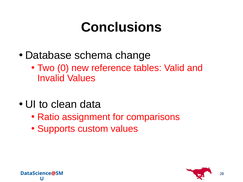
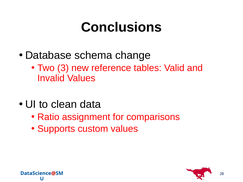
0: 0 -> 3
